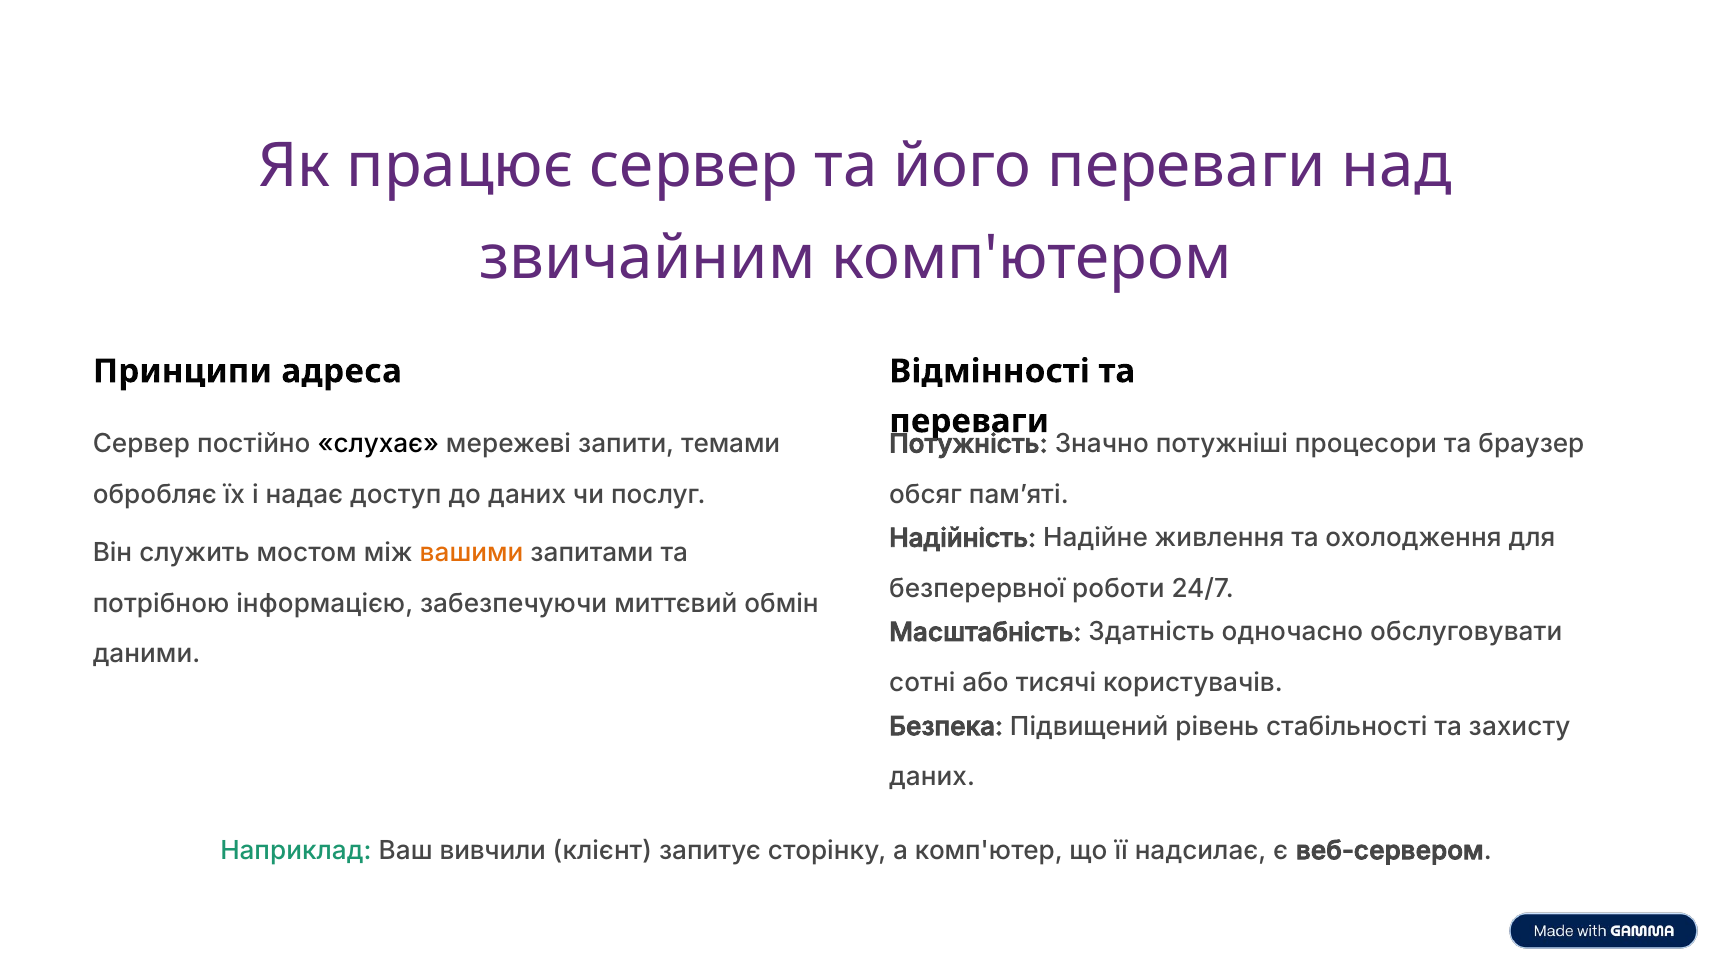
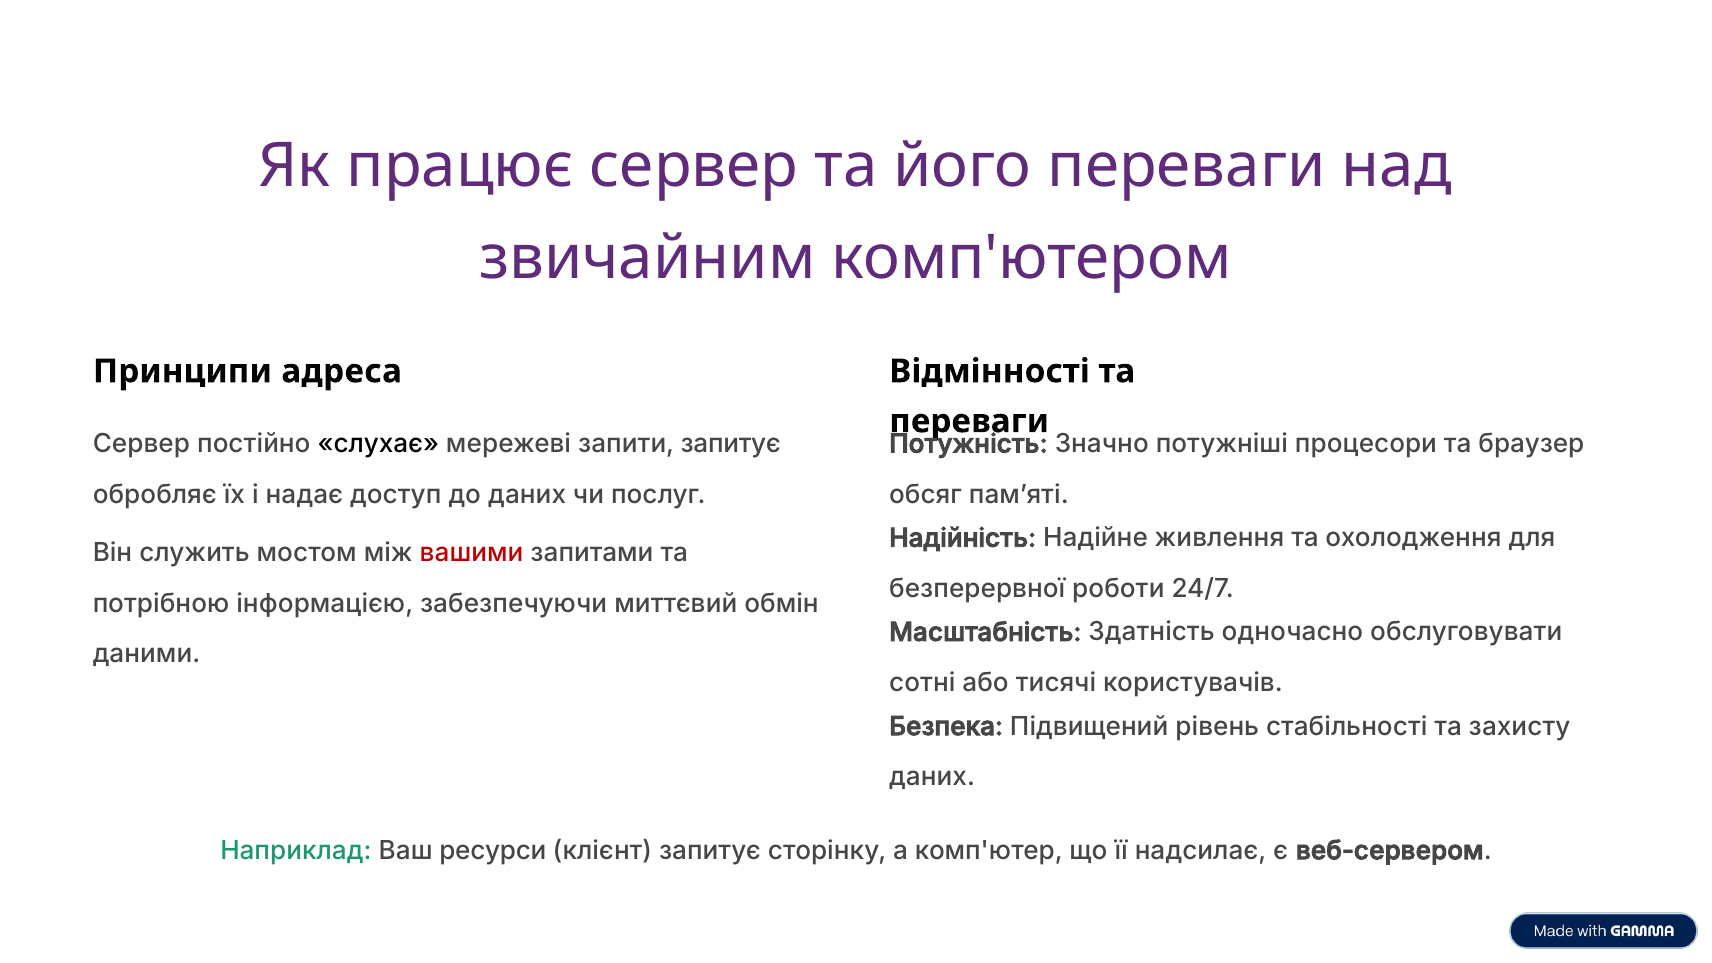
запити темами: темами -> запитує
вашими colour: orange -> red
вивчили: вивчили -> ресурси
